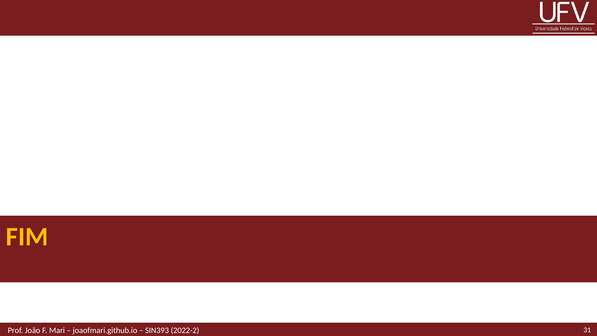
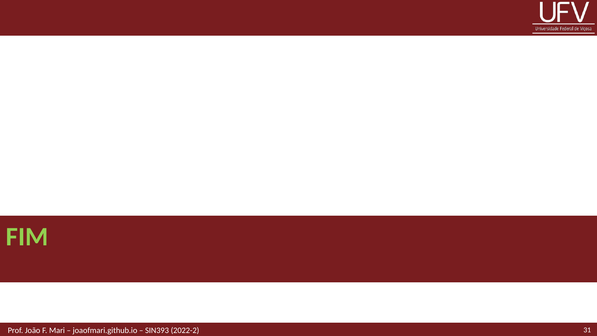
FIM colour: yellow -> light green
